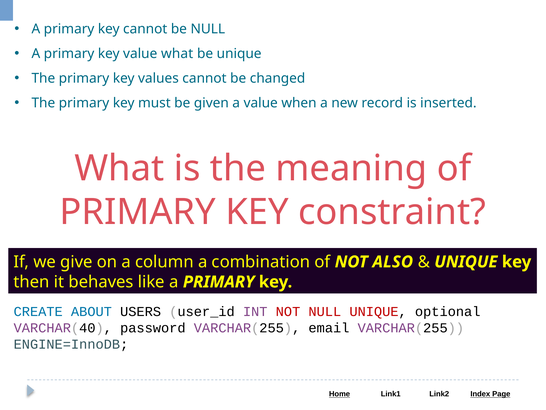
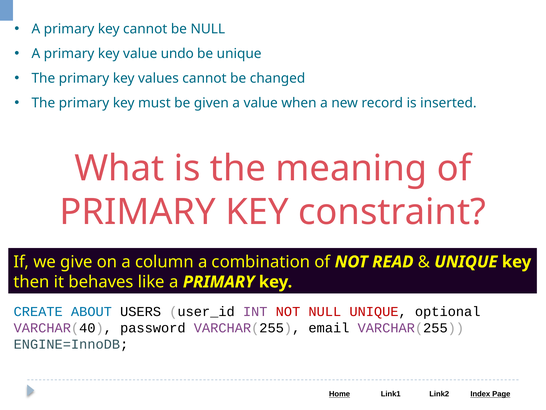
value what: what -> undo
ALSO: ALSO -> READ
